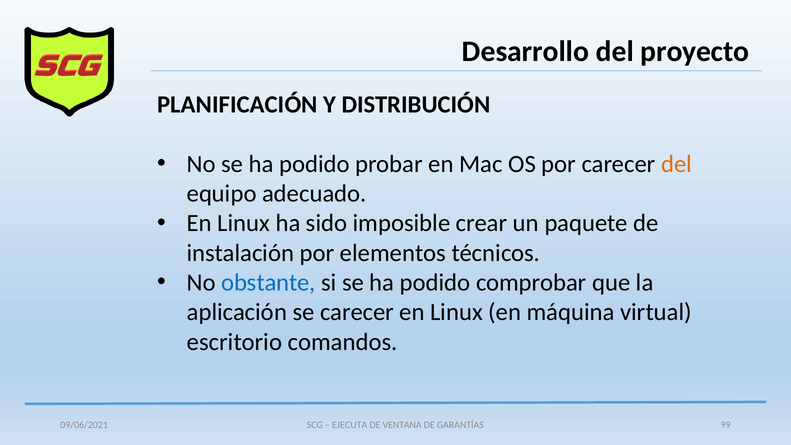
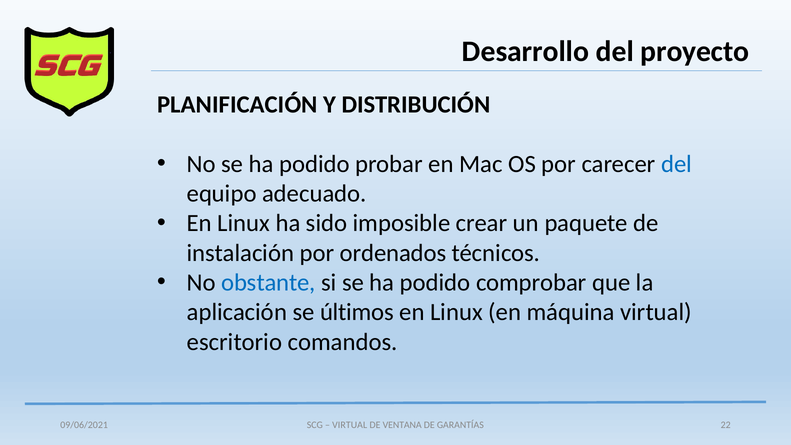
del at (677, 164) colour: orange -> blue
elementos: elementos -> ordenados
se carecer: carecer -> últimos
EJECUTA at (350, 425): EJECUTA -> VIRTUAL
99: 99 -> 22
